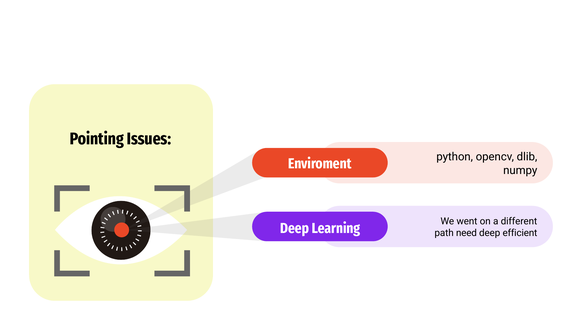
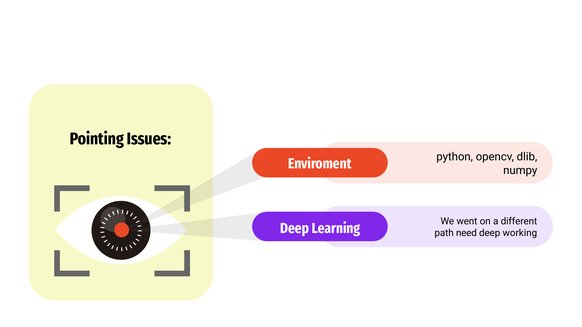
efficient: efficient -> working
